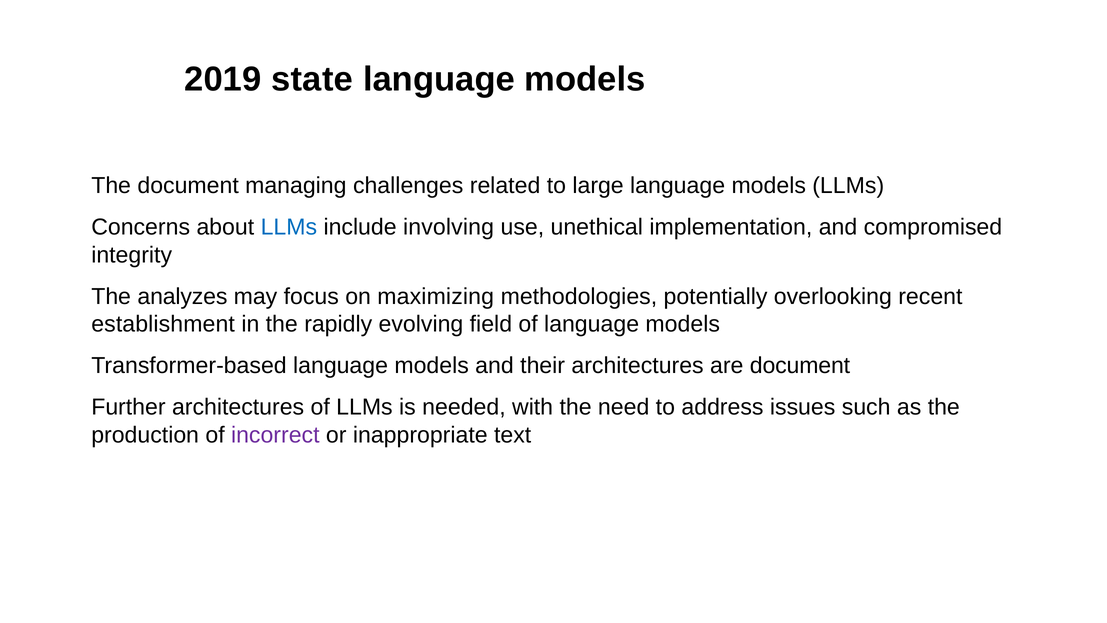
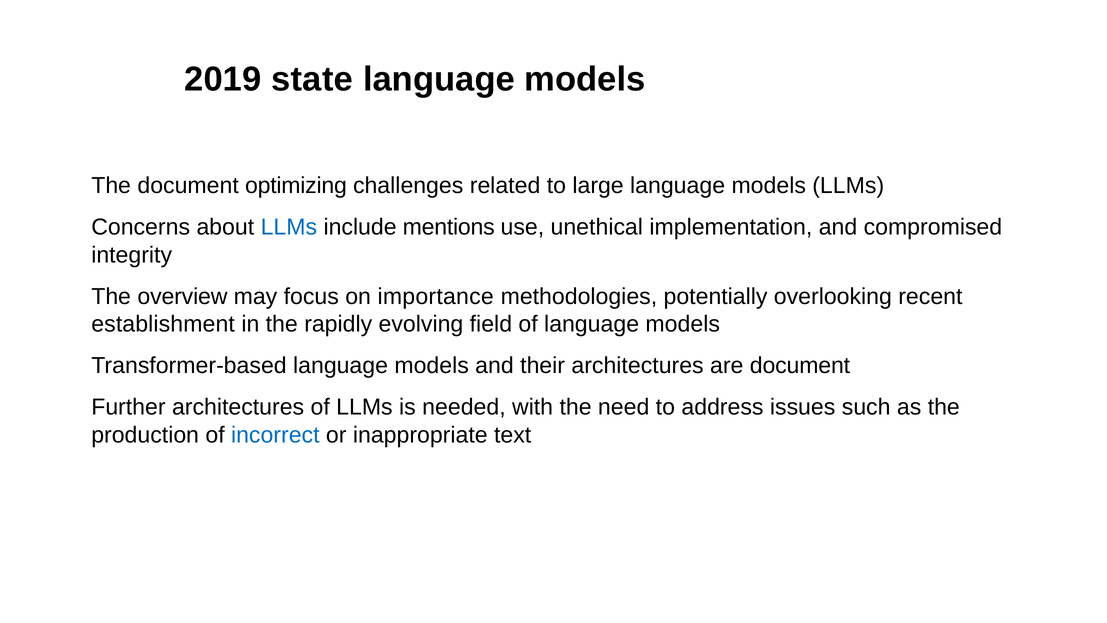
managing: managing -> optimizing
involving: involving -> mentions
analyzes: analyzes -> overview
maximizing: maximizing -> importance
incorrect colour: purple -> blue
